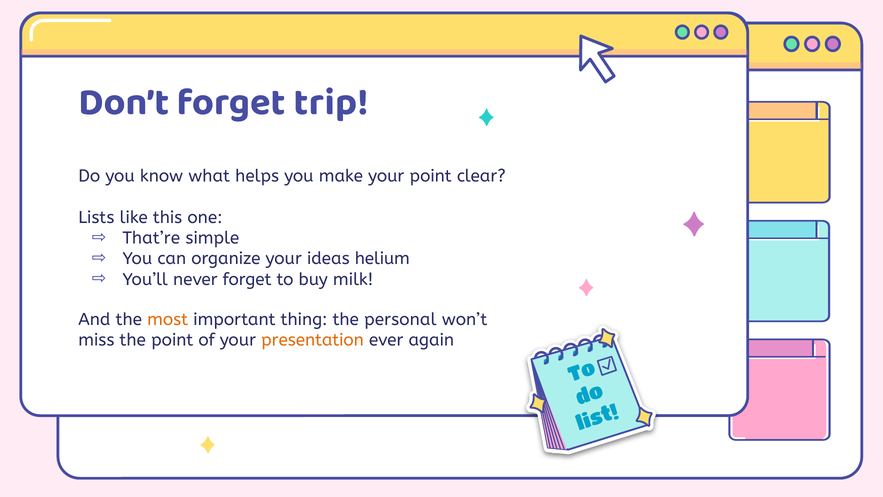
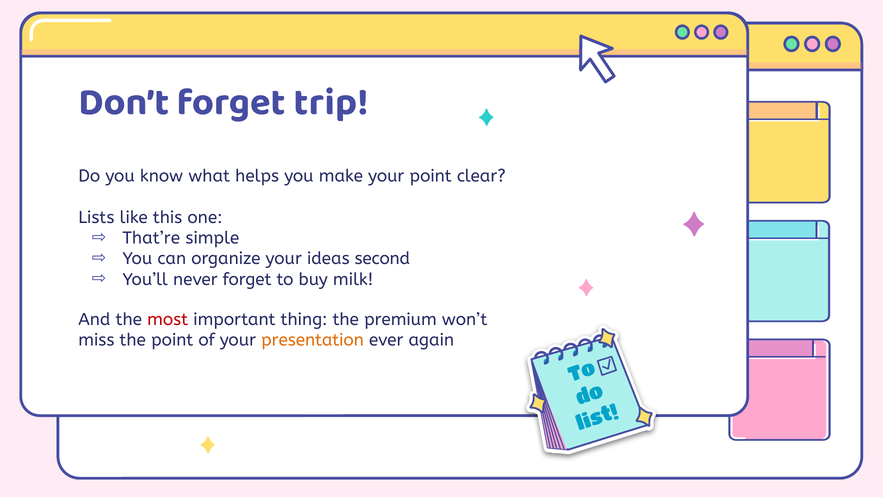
helium: helium -> second
most colour: orange -> red
personal: personal -> premium
